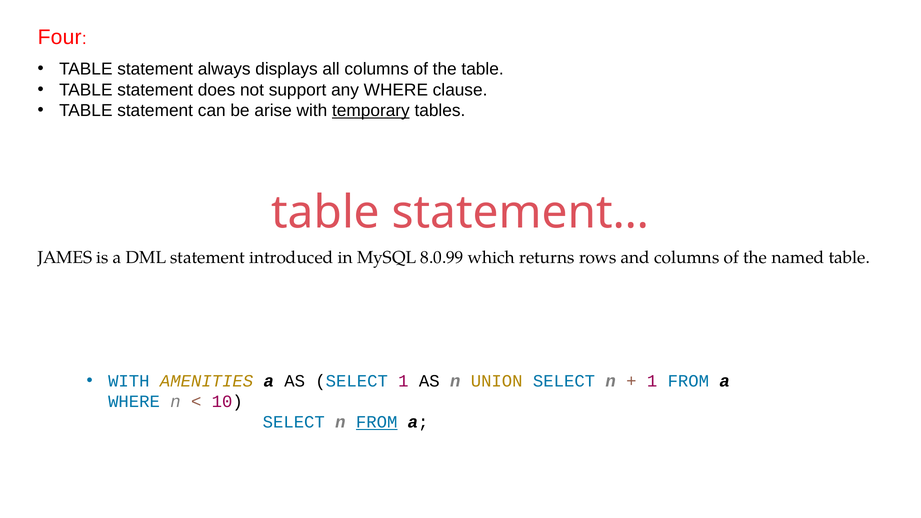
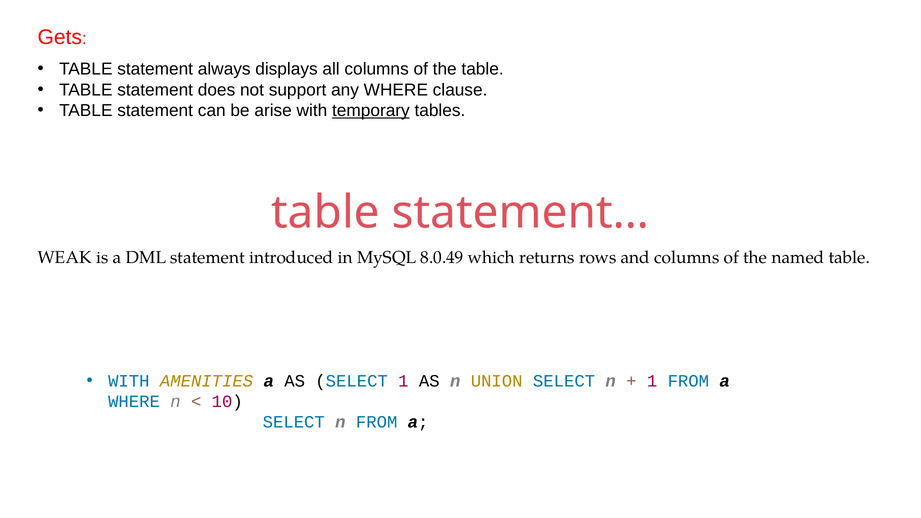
Four: Four -> Gets
JAMES: JAMES -> WEAK
8.0.99: 8.0.99 -> 8.0.49
FROM at (377, 422) underline: present -> none
